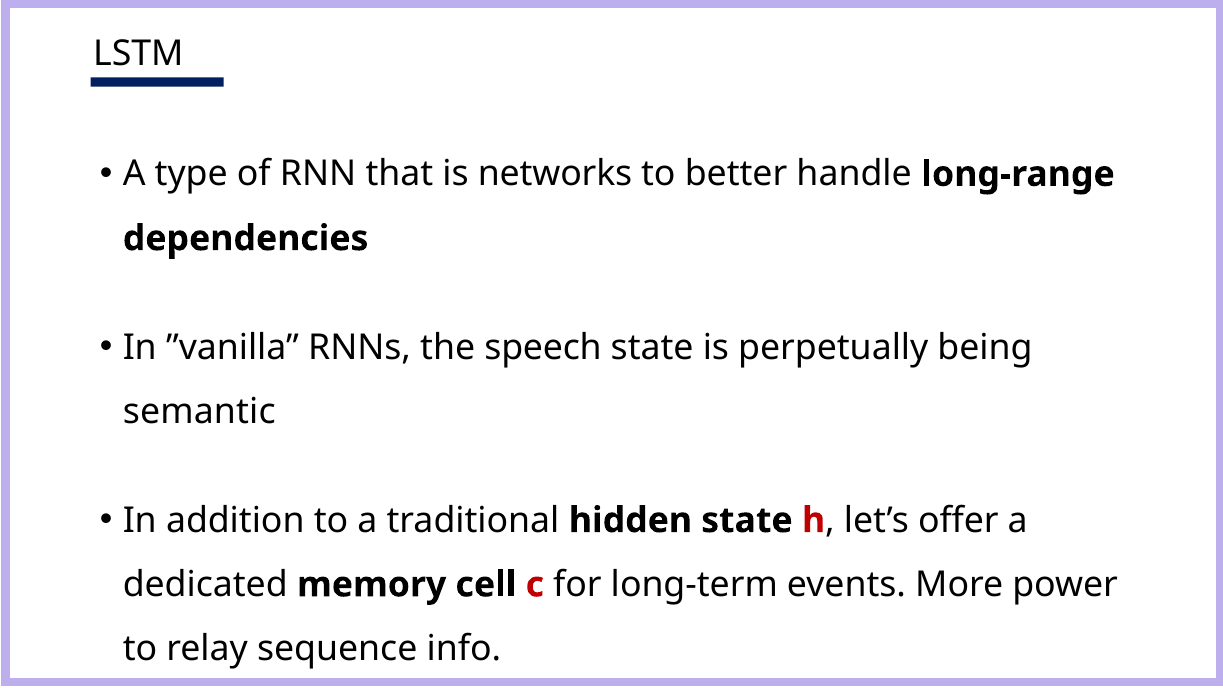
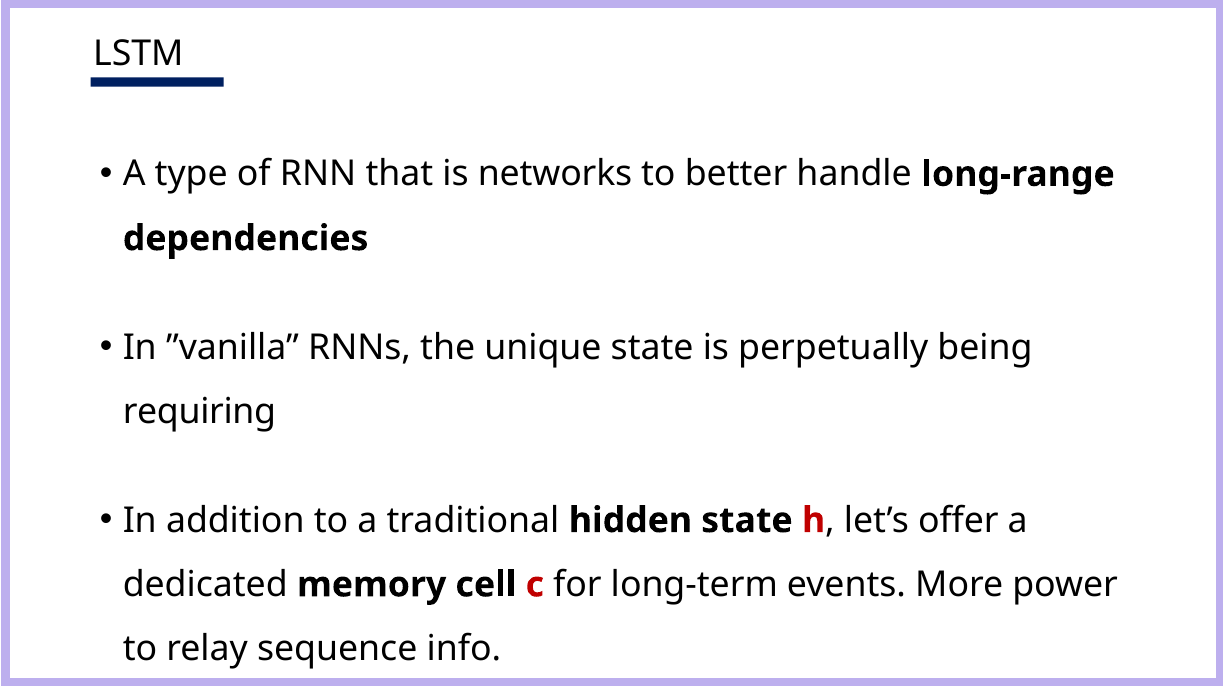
speech: speech -> unique
semantic: semantic -> requiring
